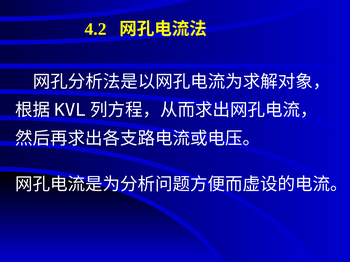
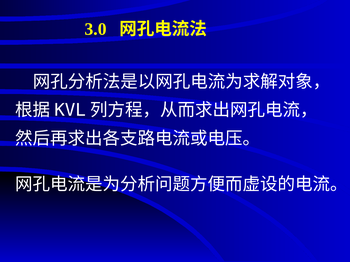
4.2: 4.2 -> 3.0
